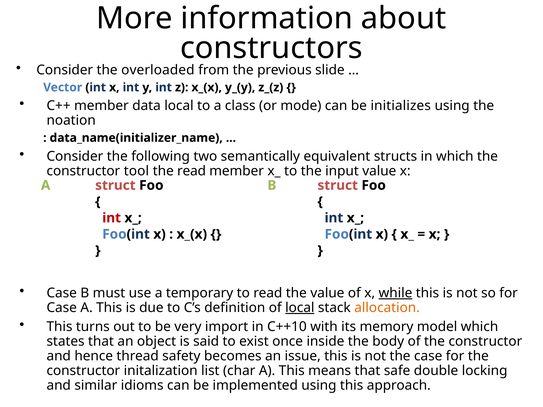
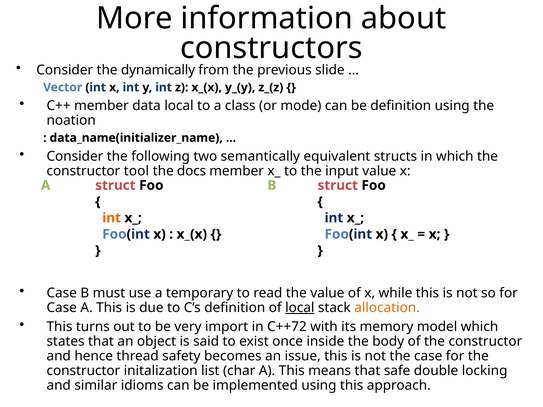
overloaded: overloaded -> dynamically
be initializes: initializes -> definition
the read: read -> docs
int at (112, 218) colour: red -> orange
while underline: present -> none
C++10: C++10 -> C++72
